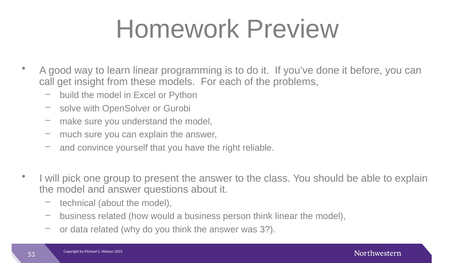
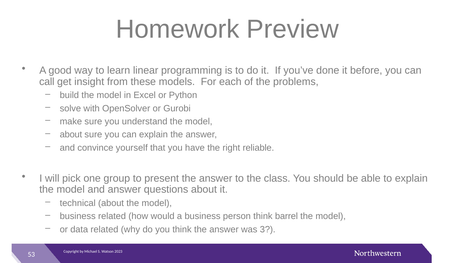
much at (71, 134): much -> about
think linear: linear -> barrel
